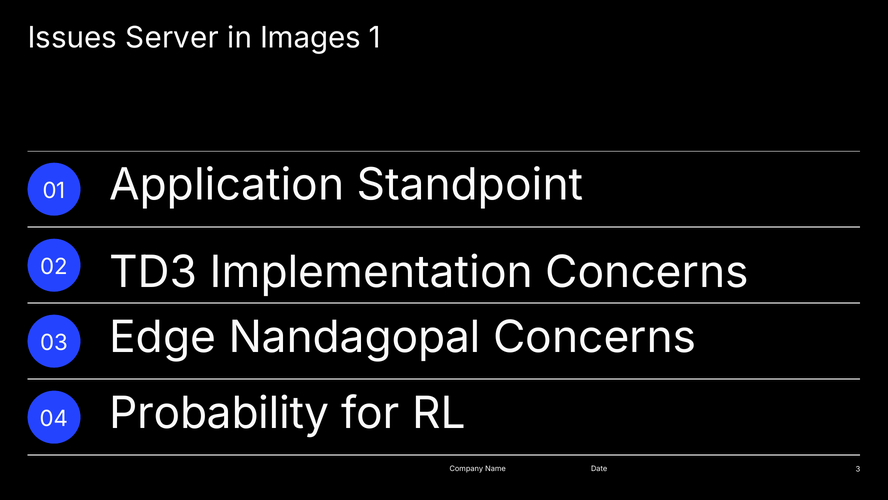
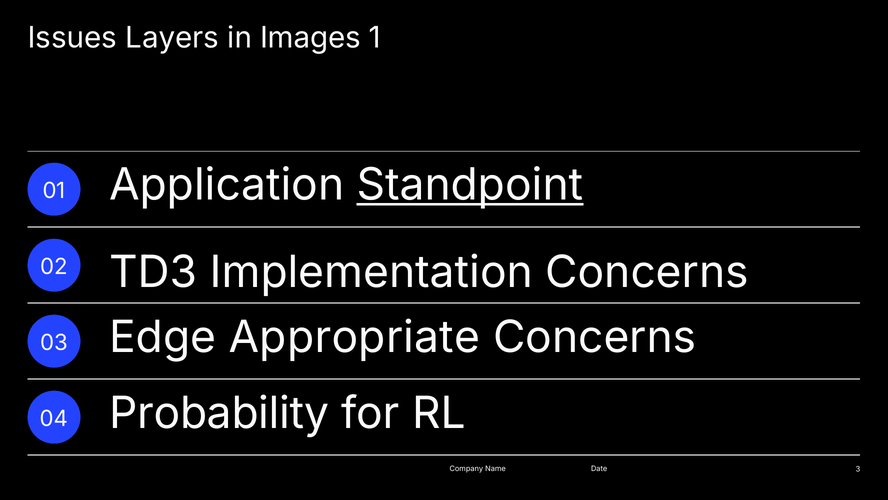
Server: Server -> Layers
Standpoint underline: none -> present
Nandagopal: Nandagopal -> Appropriate
